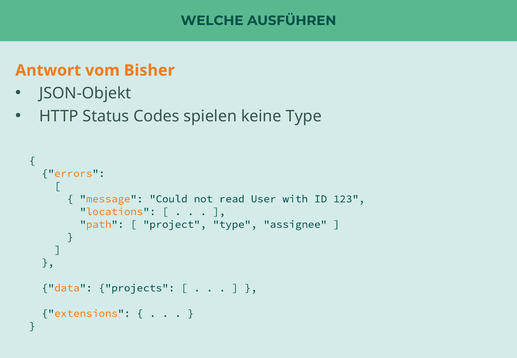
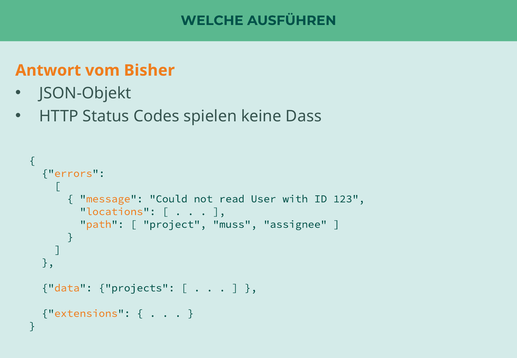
keine Type: Type -> Dass
project type: type -> muss
